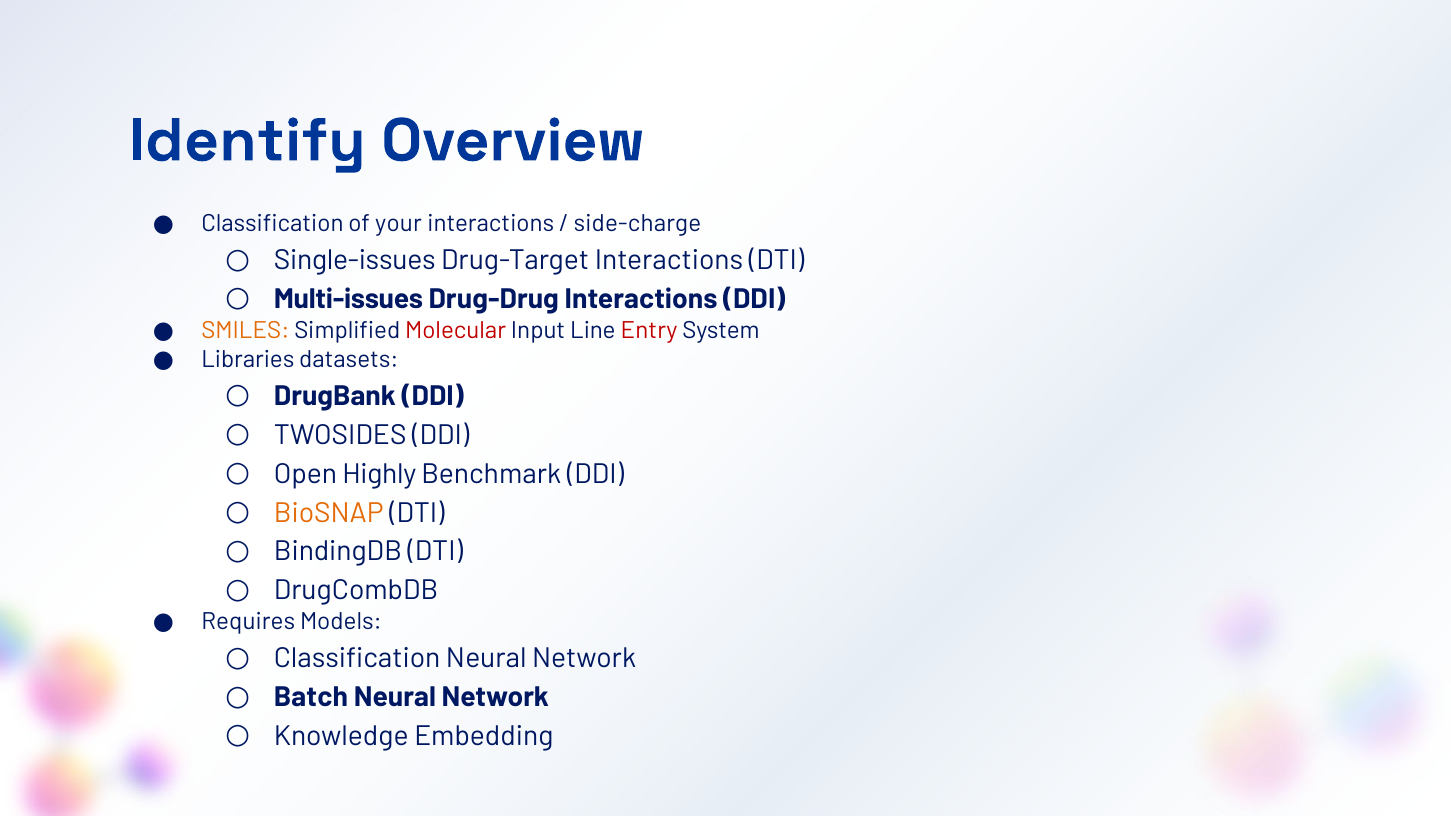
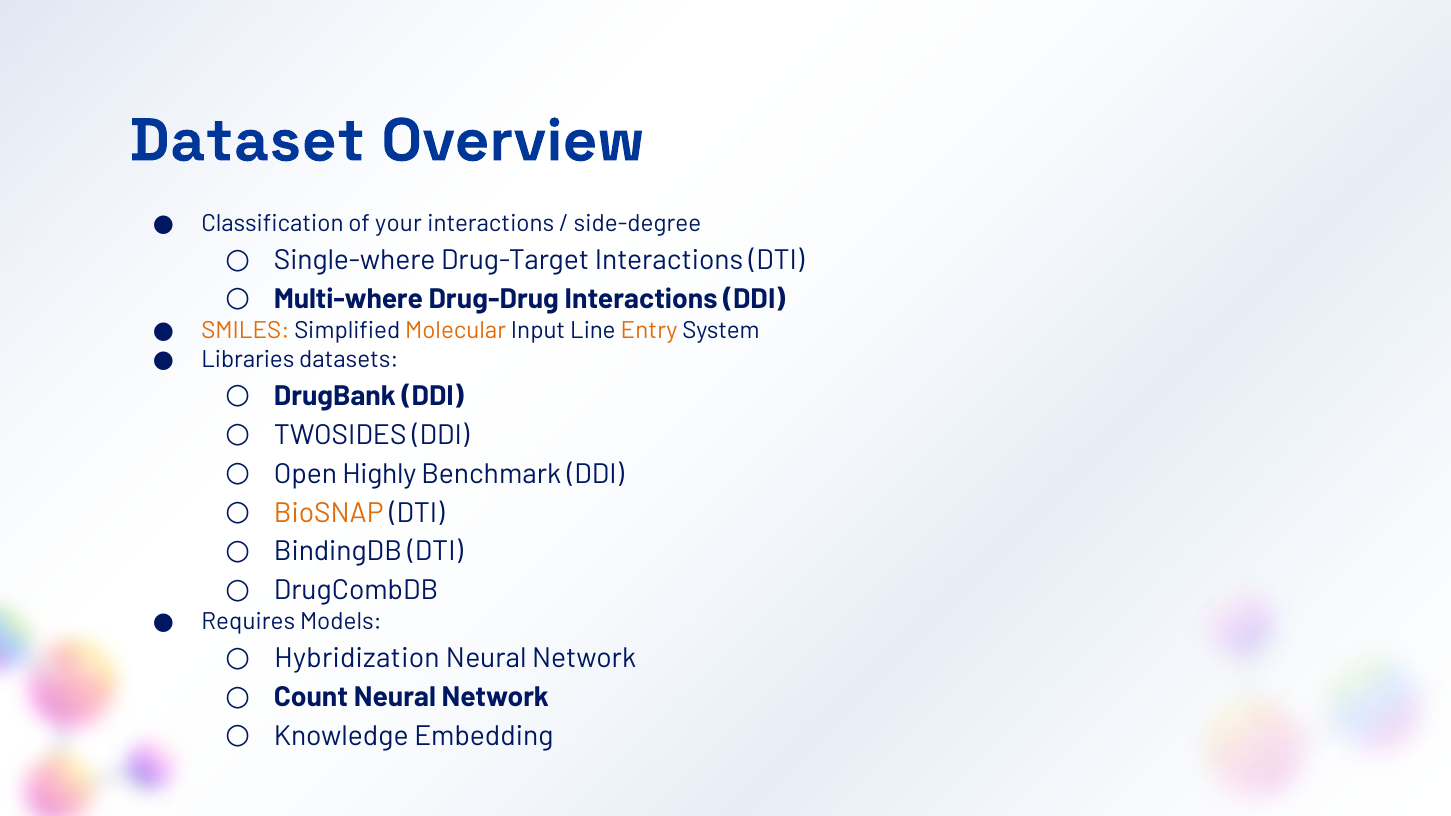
Identify: Identify -> Dataset
side-charge: side-charge -> side-degree
Single-issues: Single-issues -> Single-where
Multi-issues: Multi-issues -> Multi-where
Molecular colour: red -> orange
Entry colour: red -> orange
Classification at (357, 659): Classification -> Hybridization
Batch: Batch -> Count
